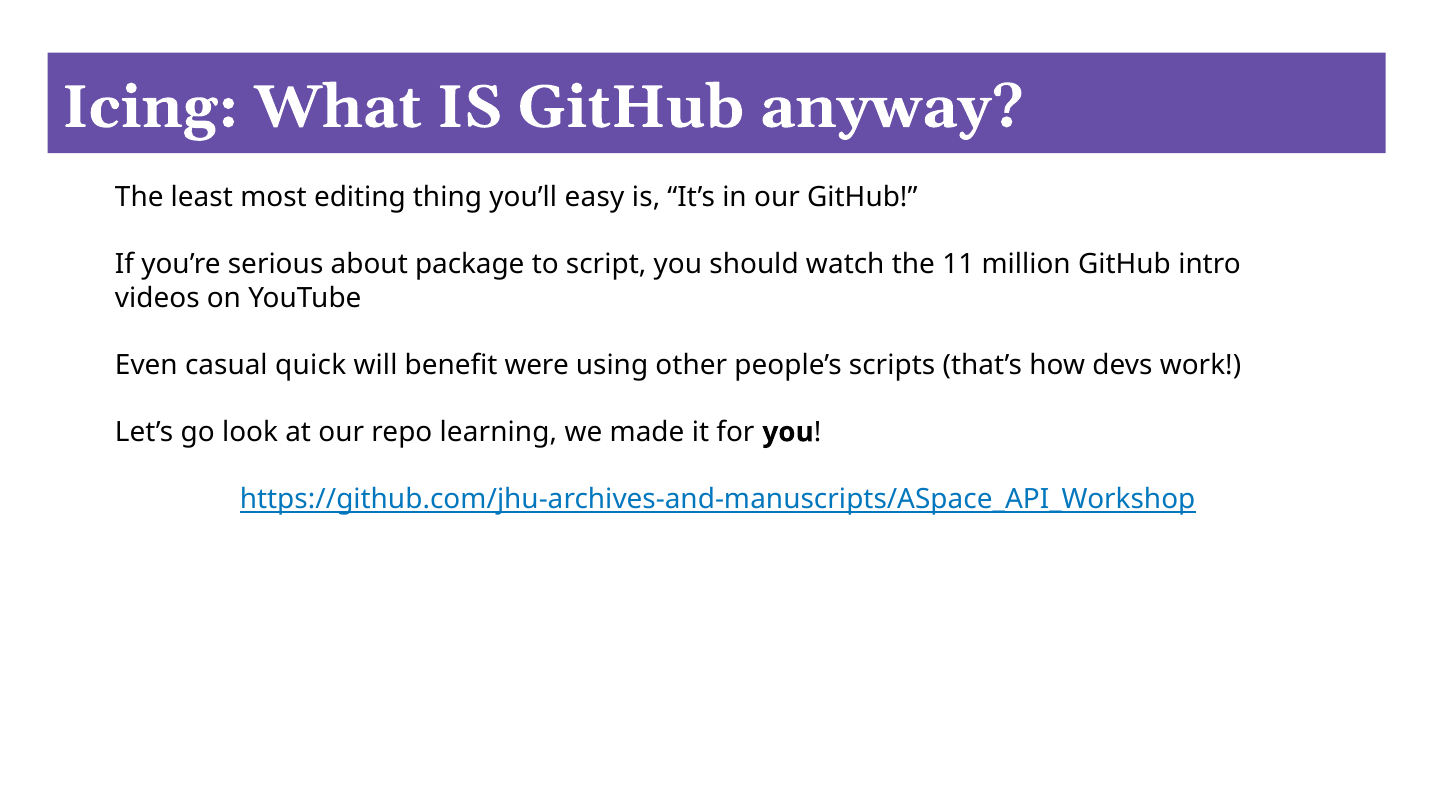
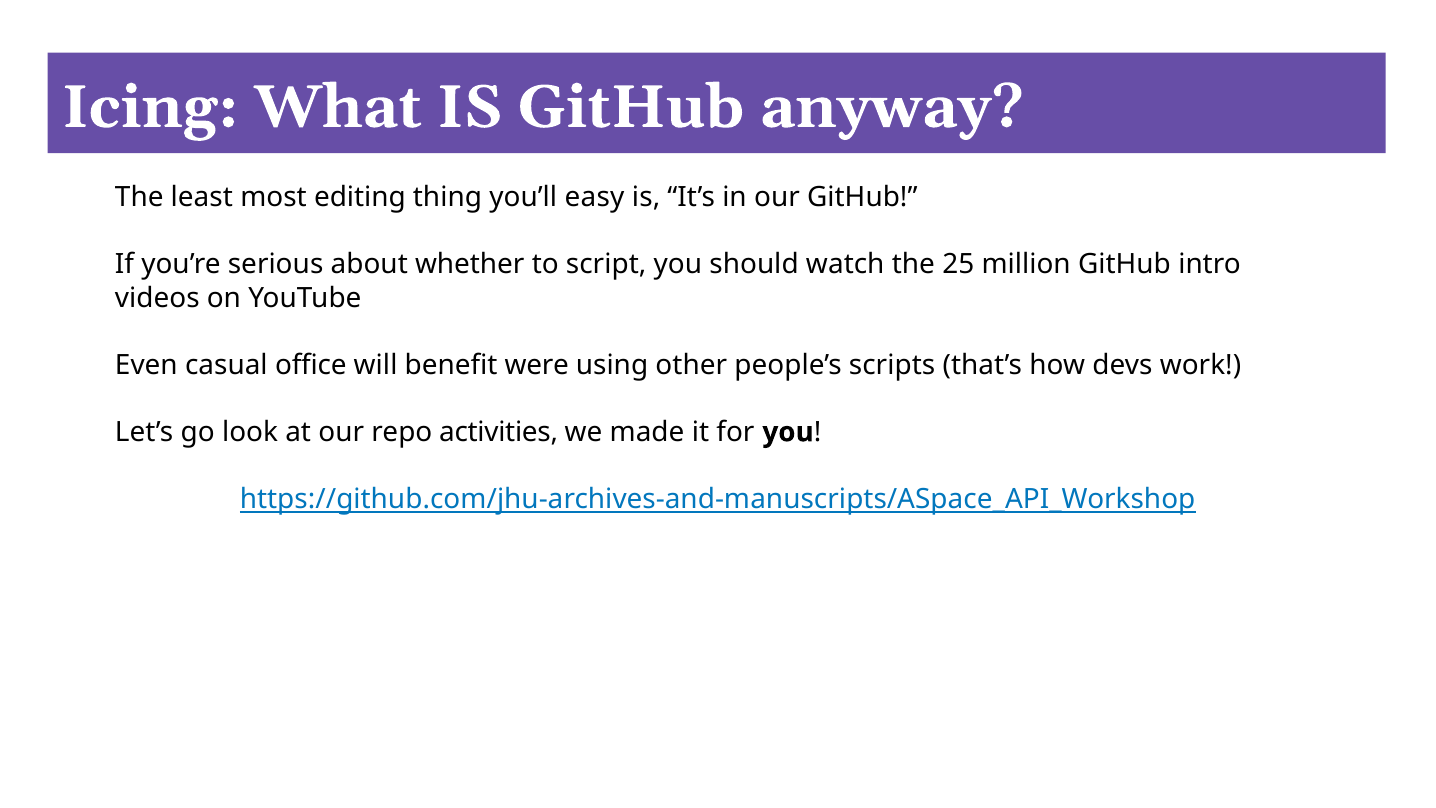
package: package -> whether
11: 11 -> 25
quick: quick -> office
learning: learning -> activities
